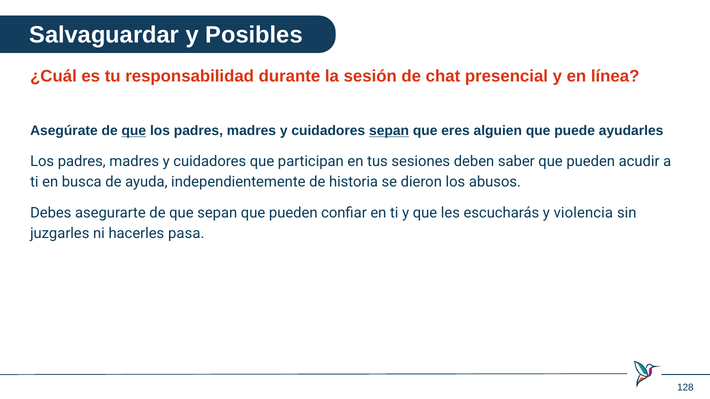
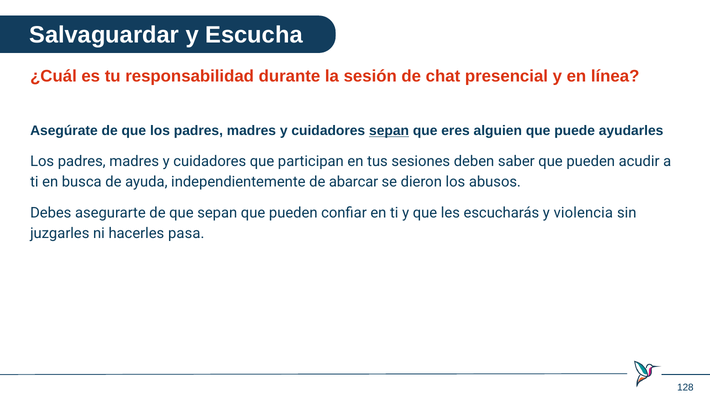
Posibles: Posibles -> Escucha
que at (134, 131) underline: present -> none
historia: historia -> abarcar
